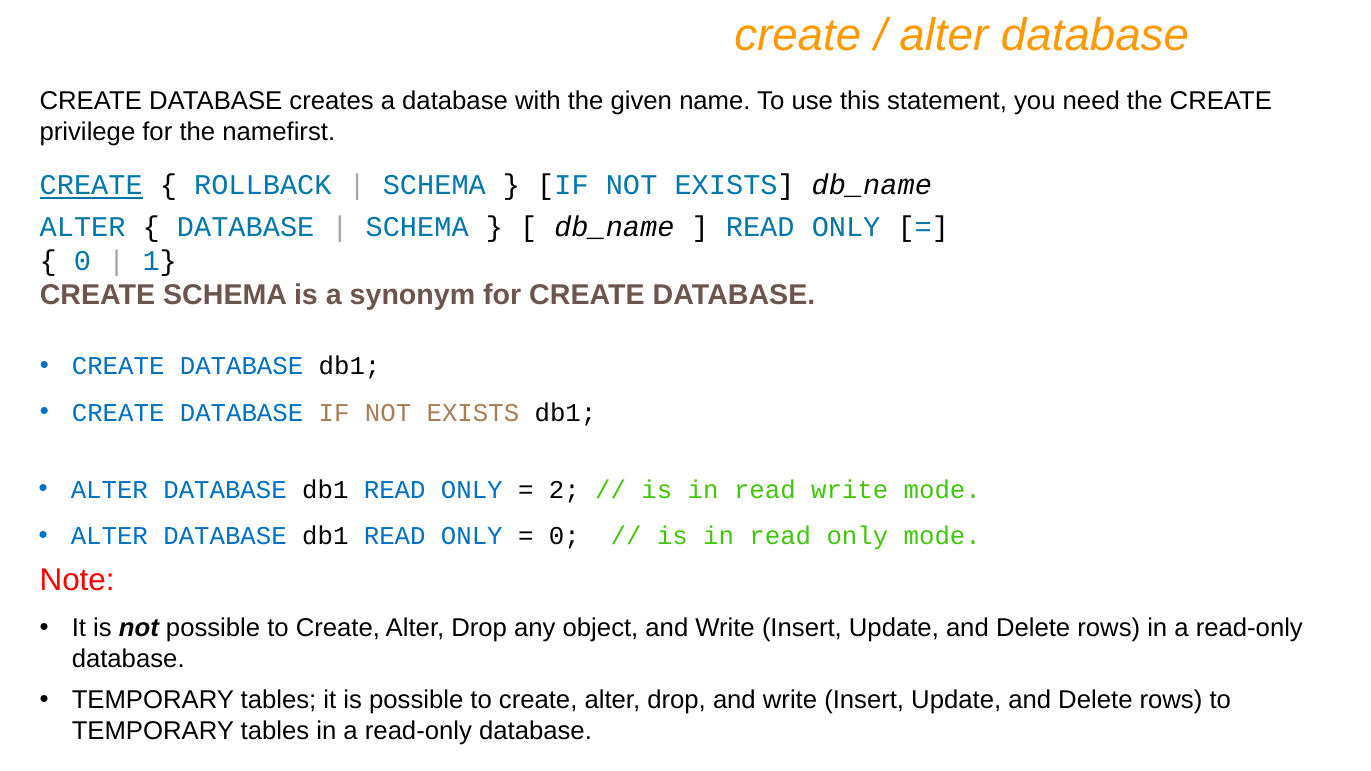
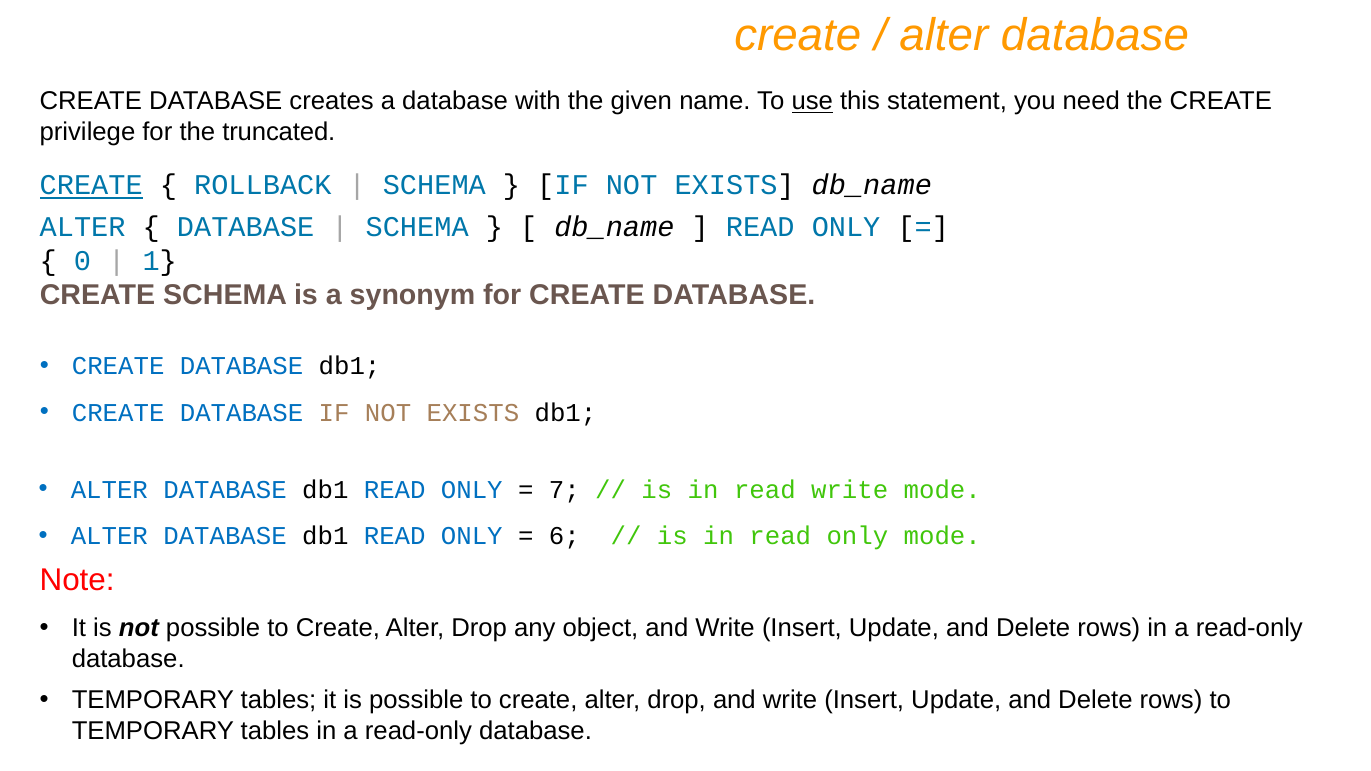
use underline: none -> present
namefirst: namefirst -> truncated
2: 2 -> 7
0 at (564, 536): 0 -> 6
